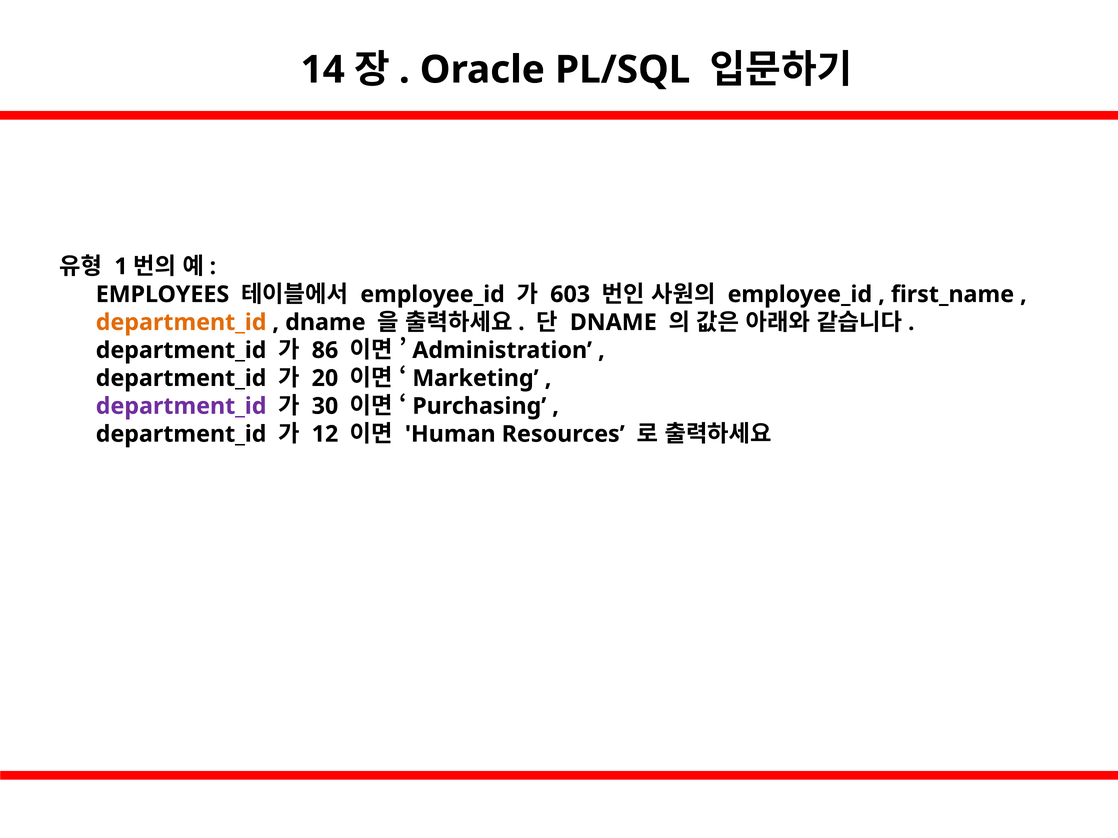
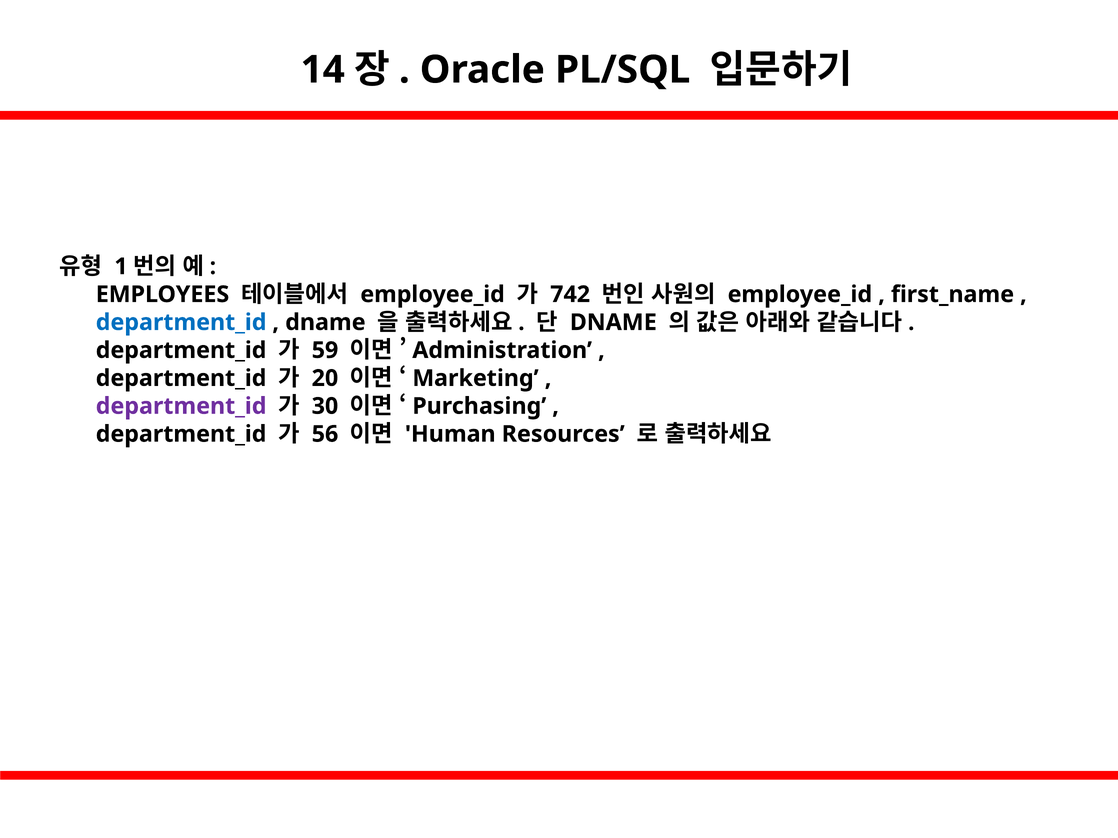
603: 603 -> 742
department_id at (181, 323) colour: orange -> blue
86: 86 -> 59
12: 12 -> 56
